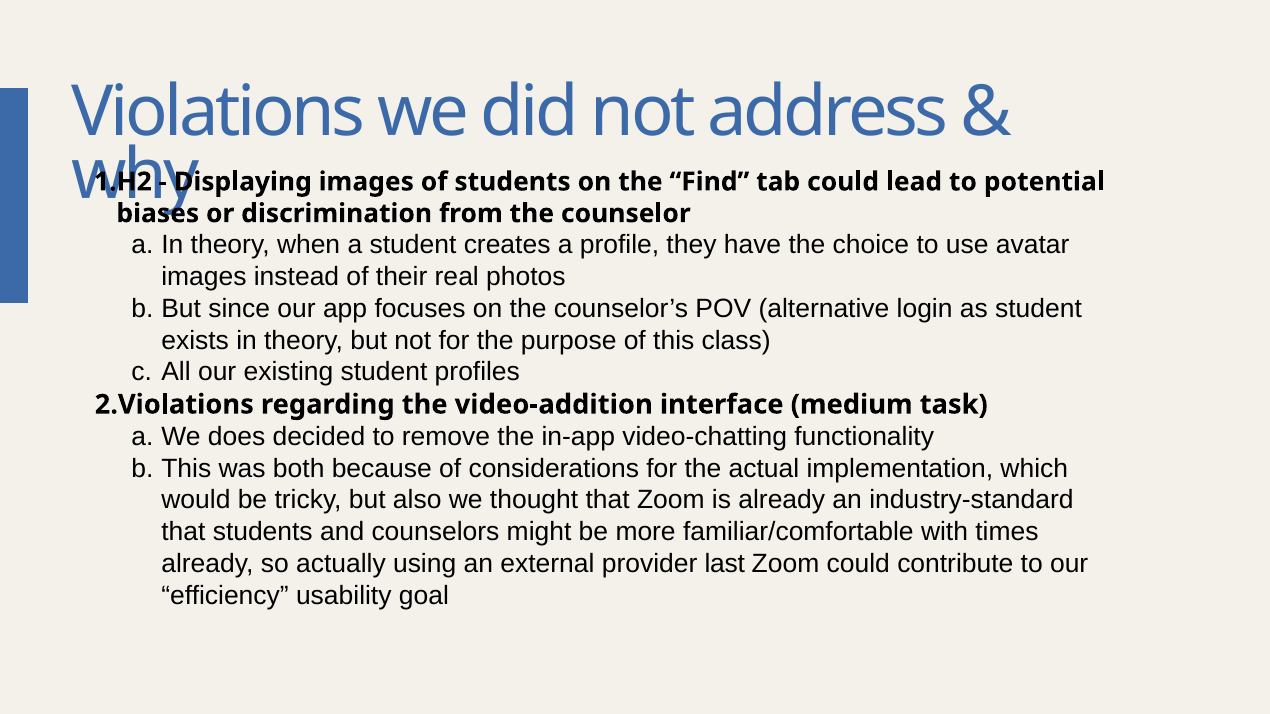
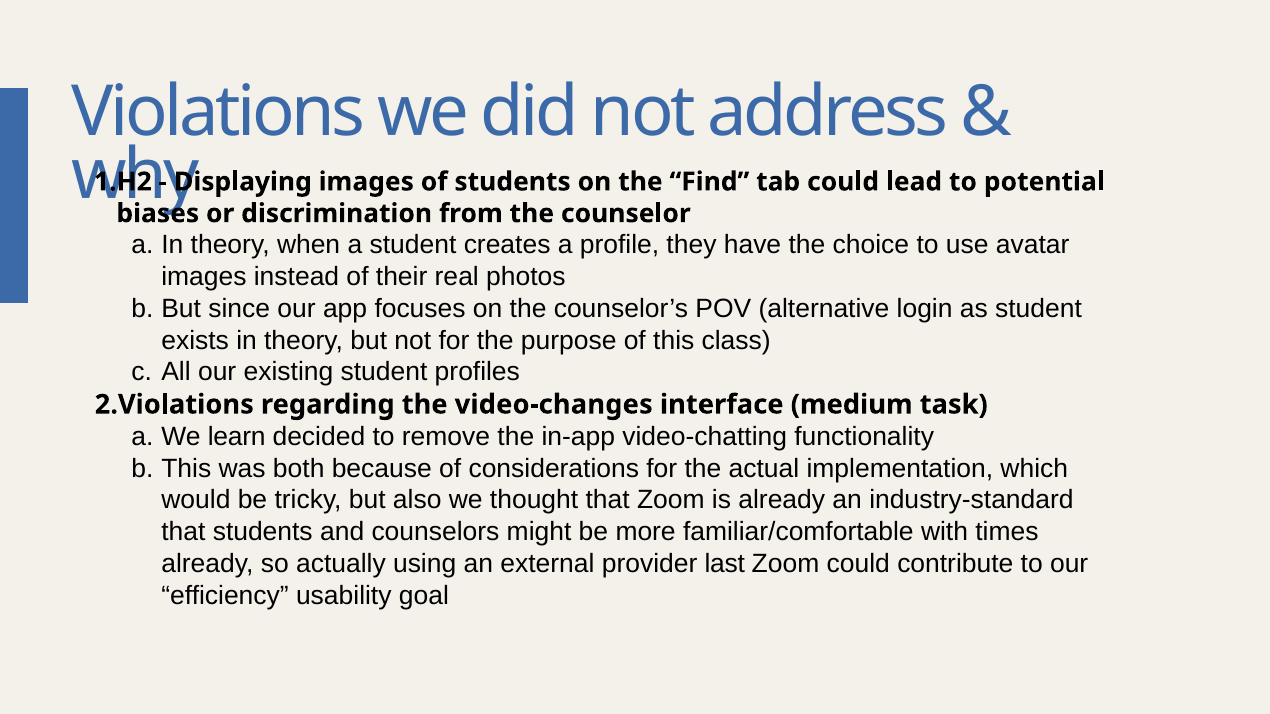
video-addition: video-addition -> video-changes
does: does -> learn
